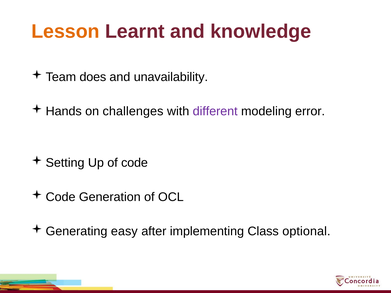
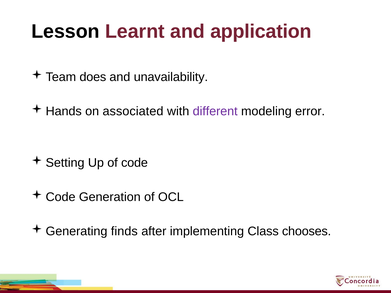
Lesson colour: orange -> black
knowledge: knowledge -> application
challenges: challenges -> associated
easy: easy -> finds
optional: optional -> chooses
